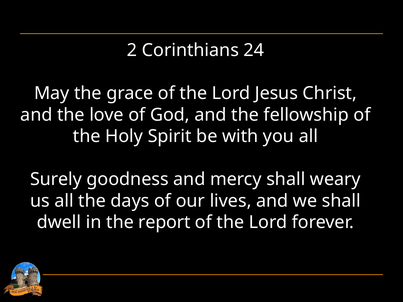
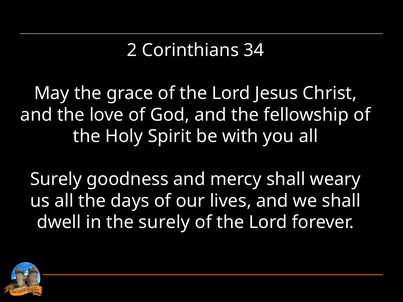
24: 24 -> 34
the report: report -> surely
